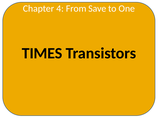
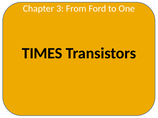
4: 4 -> 3
Save: Save -> Ford
